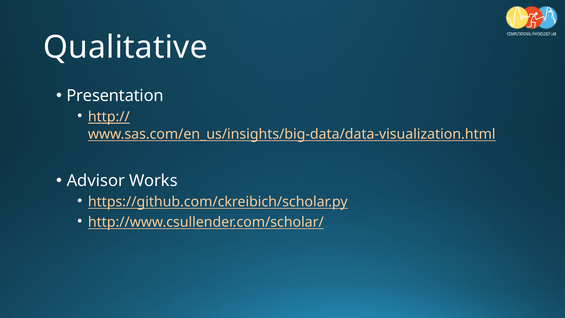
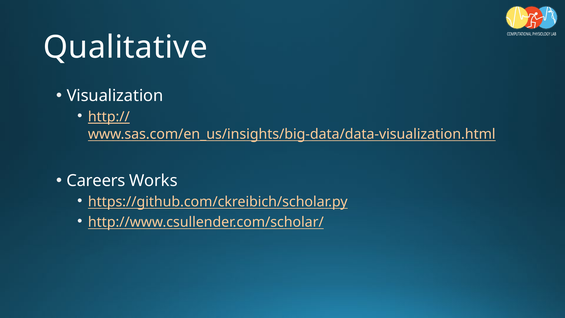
Presentation: Presentation -> Visualization
Advisor: Advisor -> Careers
